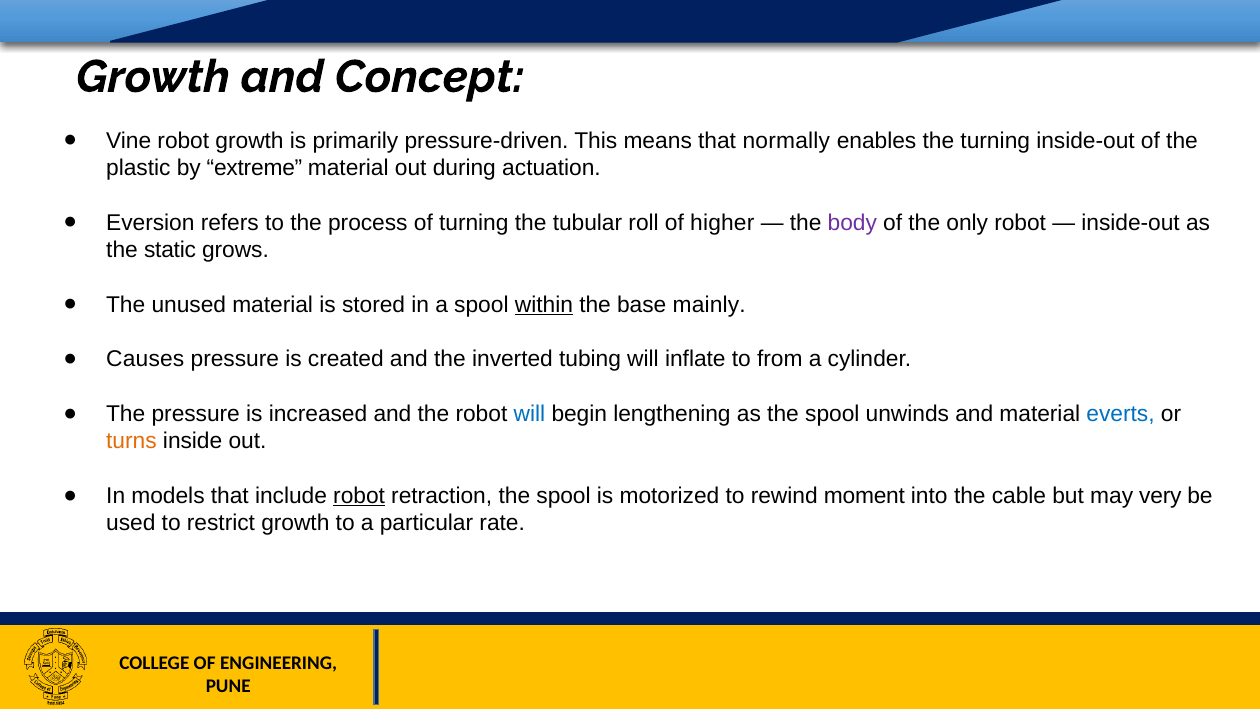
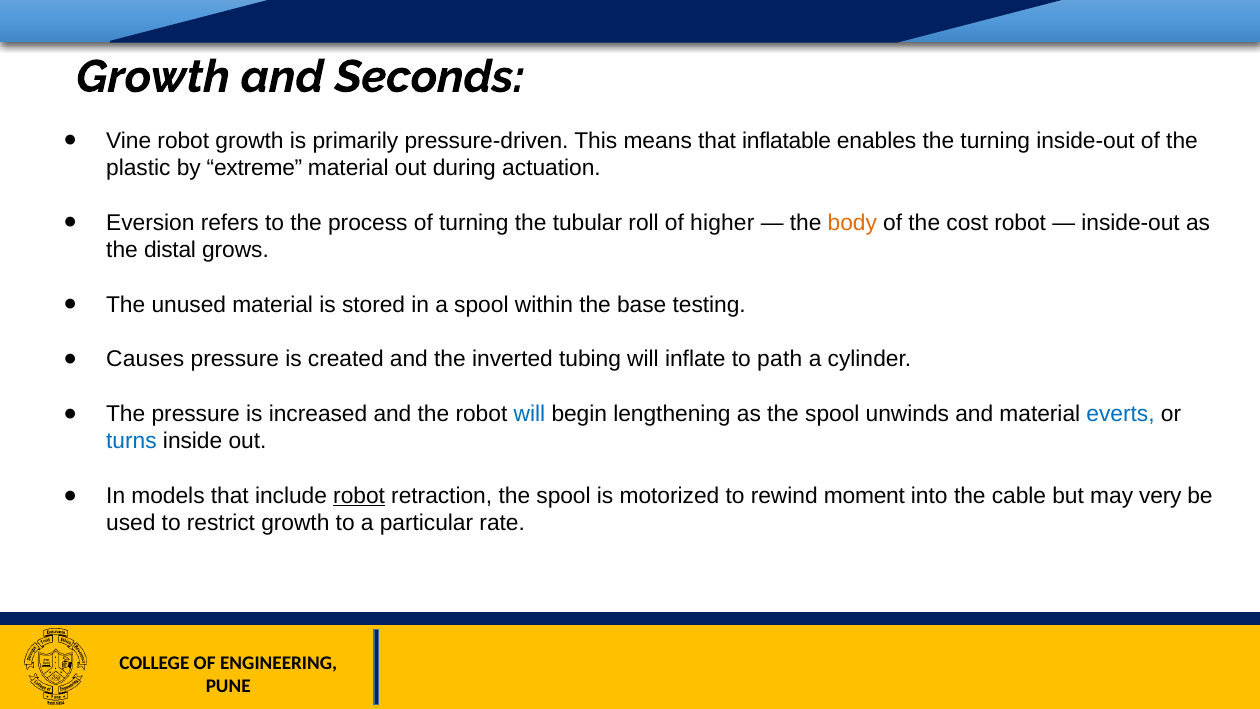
Concept: Concept -> Seconds
normally: normally -> inflatable
body colour: purple -> orange
only: only -> cost
static: static -> distal
within underline: present -> none
mainly: mainly -> testing
from: from -> path
turns colour: orange -> blue
